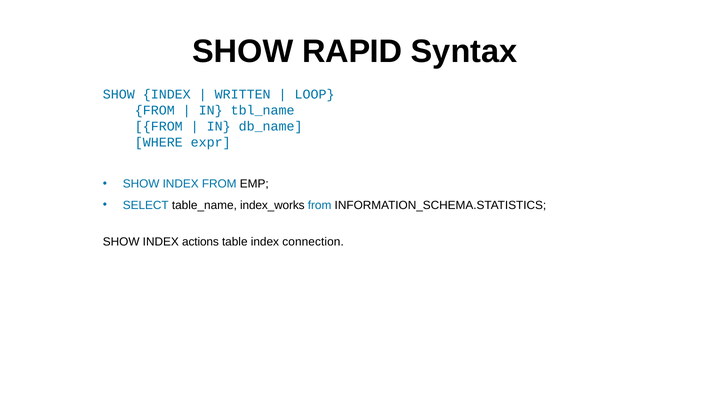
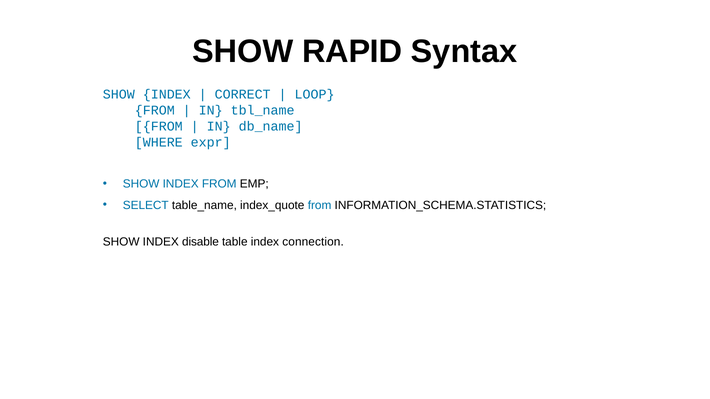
WRITTEN: WRITTEN -> CORRECT
index_works: index_works -> index_quote
actions: actions -> disable
